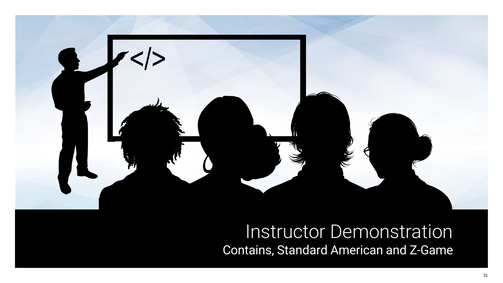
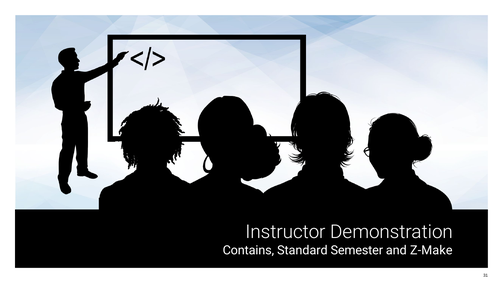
American: American -> Semester
Z-Game: Z-Game -> Z-Make
